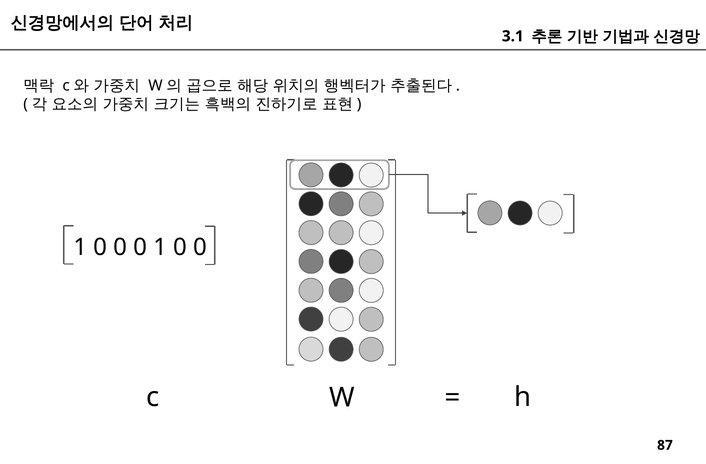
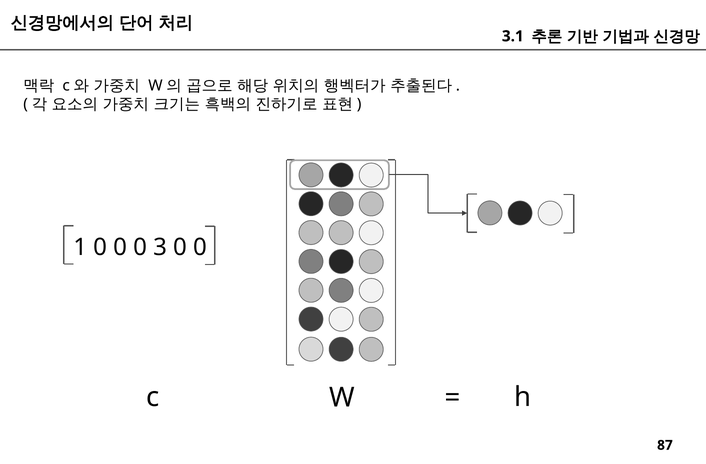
0 1: 1 -> 3
